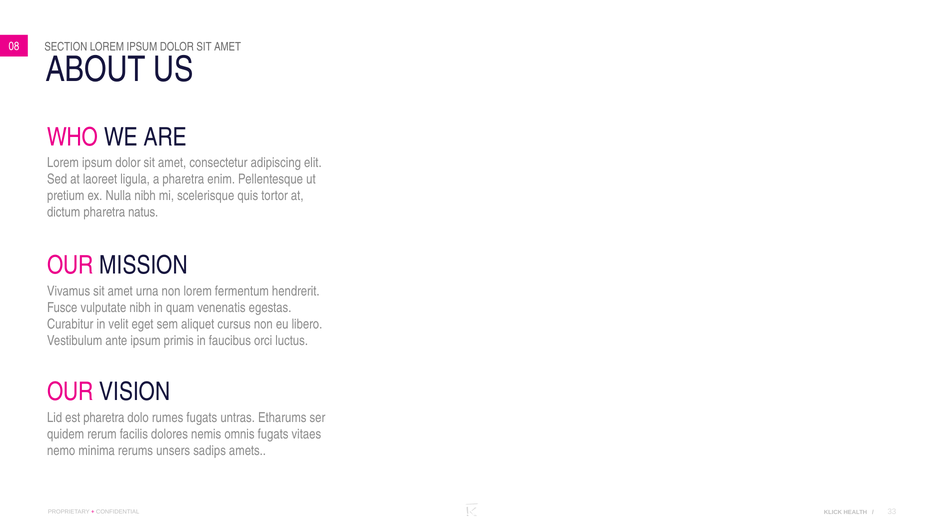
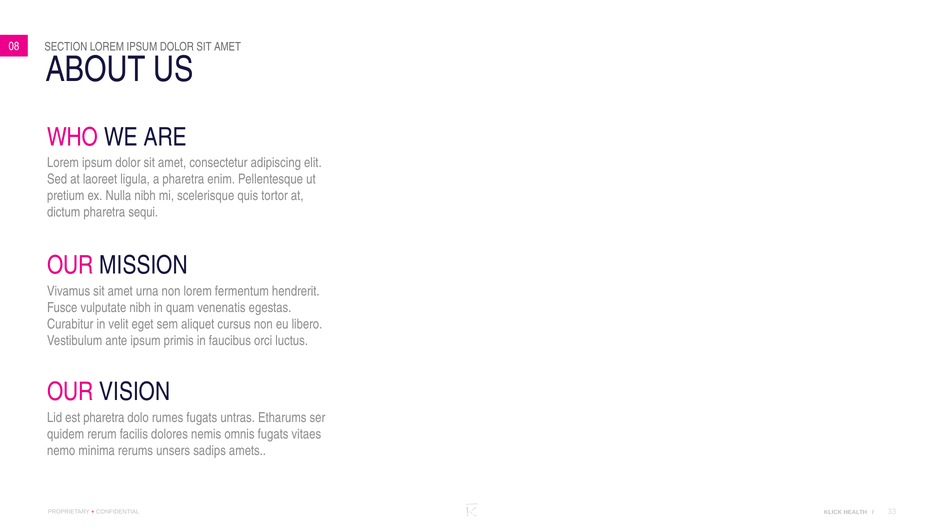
natus: natus -> sequi
